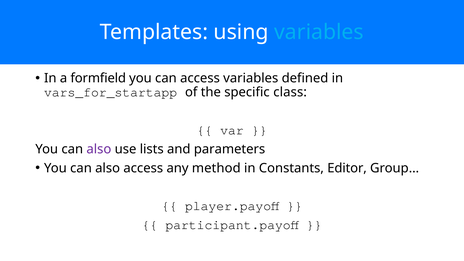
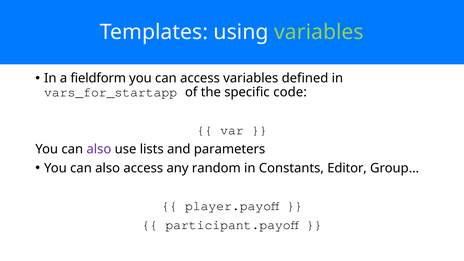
variables at (319, 32) colour: light blue -> light green
formfield: formfield -> fieldform
class: class -> code
method: method -> random
